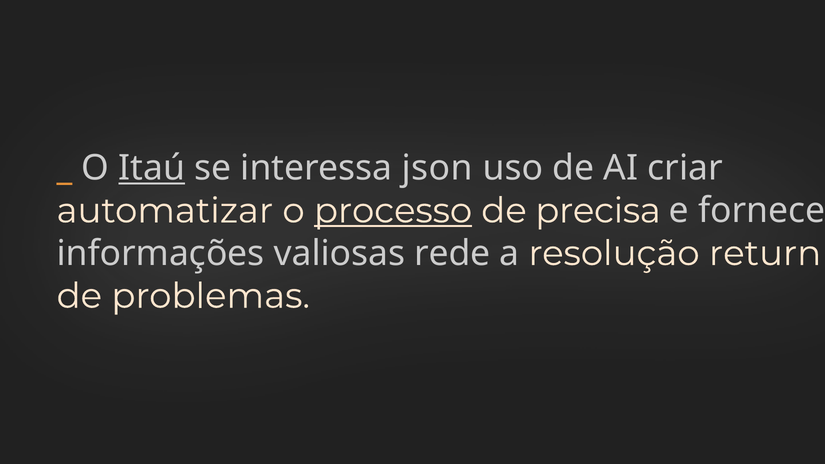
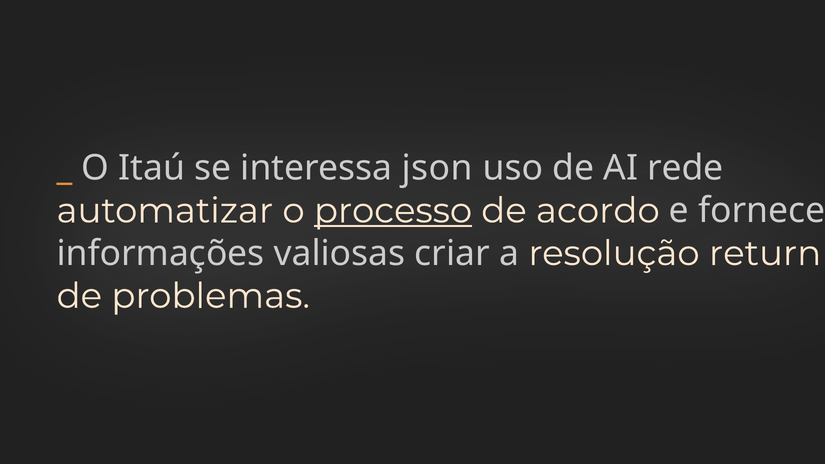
Itaú underline: present -> none
criar: criar -> rede
precisa: precisa -> acordo
rede: rede -> criar
